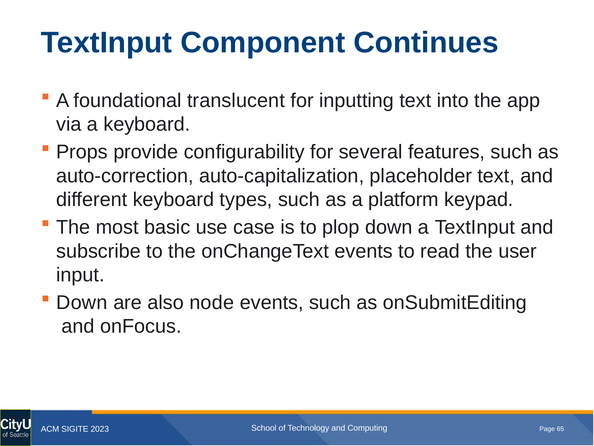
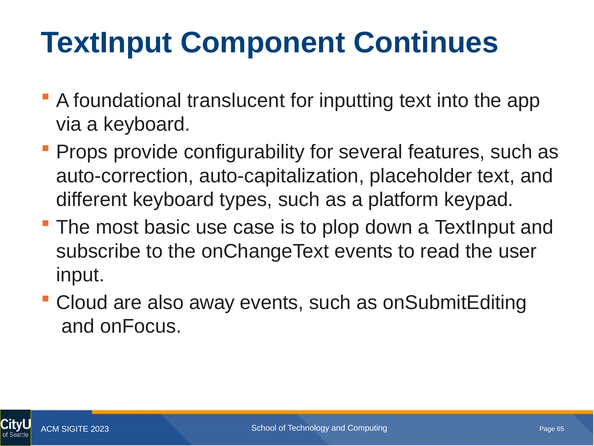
Down at (82, 302): Down -> Cloud
node: node -> away
